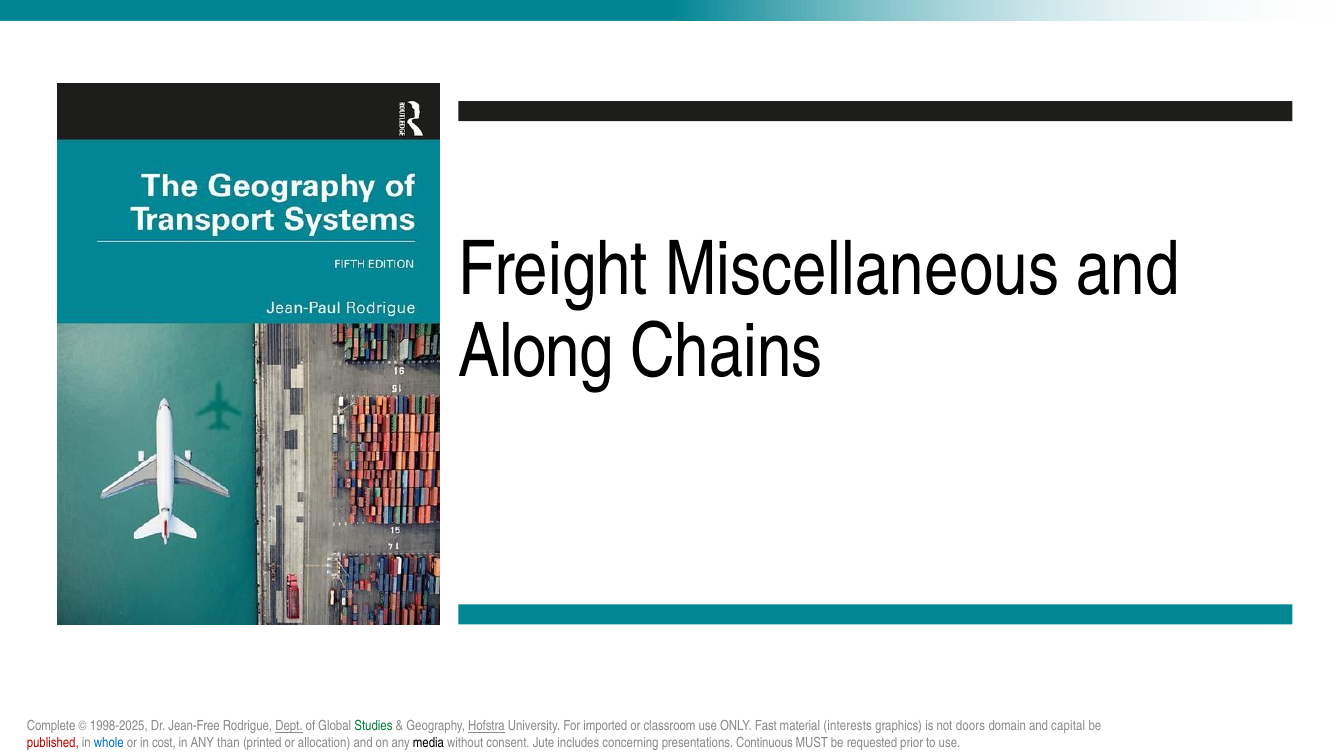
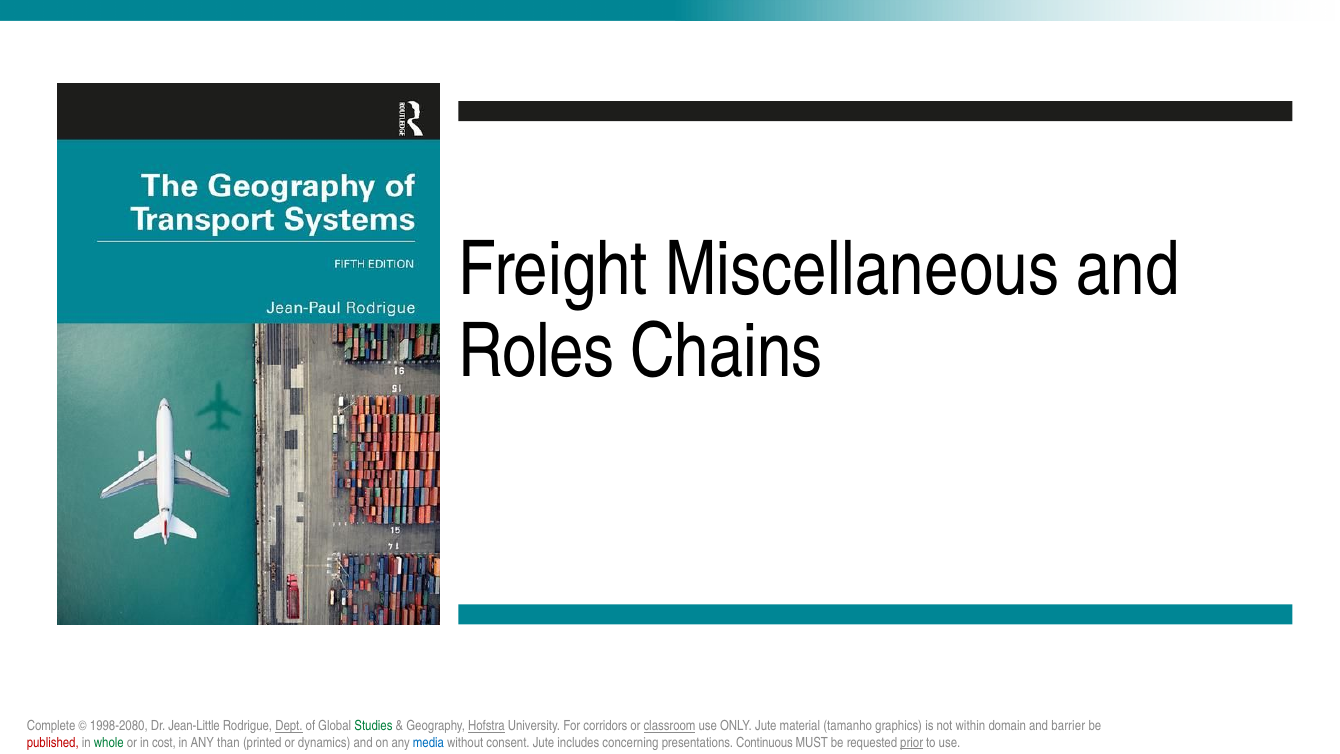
Along: Along -> Roles
1998-2025: 1998-2025 -> 1998-2080
Jean-Free: Jean-Free -> Jean-Little
imported: imported -> corridors
classroom underline: none -> present
ONLY Fast: Fast -> Jute
interests: interests -> tamanho
doors: doors -> within
capital: capital -> barrier
whole colour: blue -> green
allocation: allocation -> dynamics
media colour: black -> blue
prior underline: none -> present
